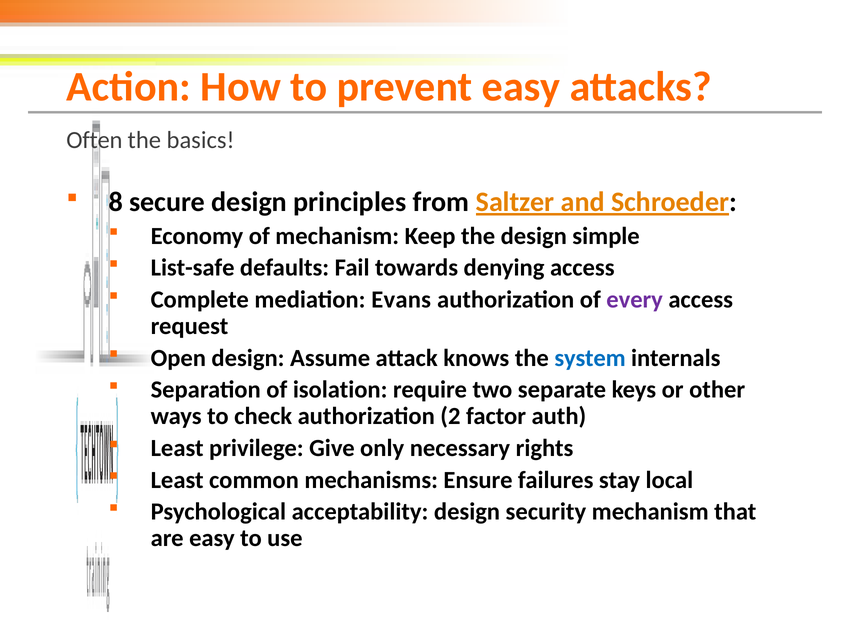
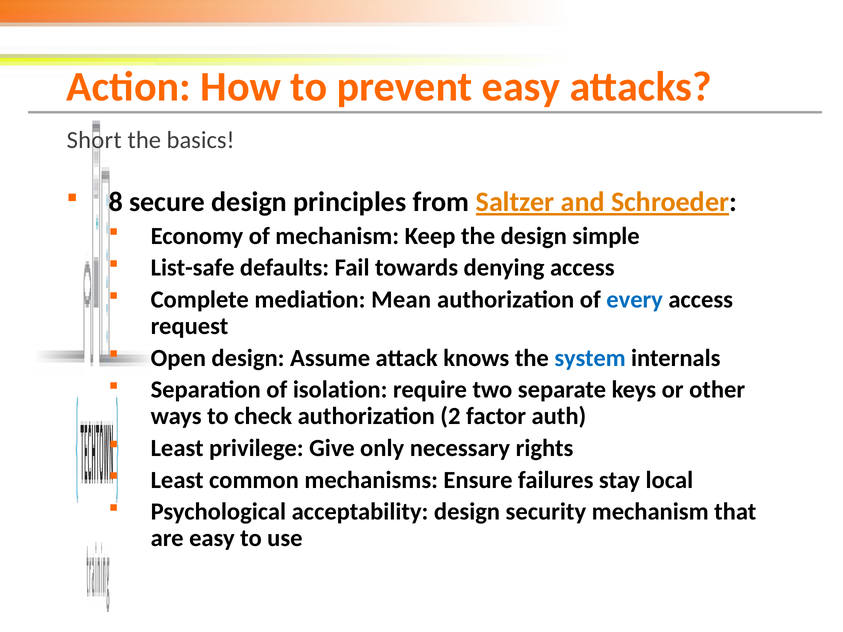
Often: Often -> Short
Evans: Evans -> Mean
every colour: purple -> blue
